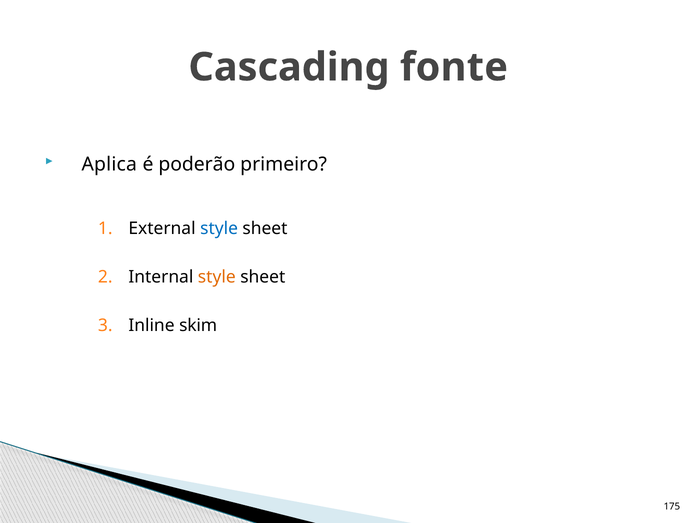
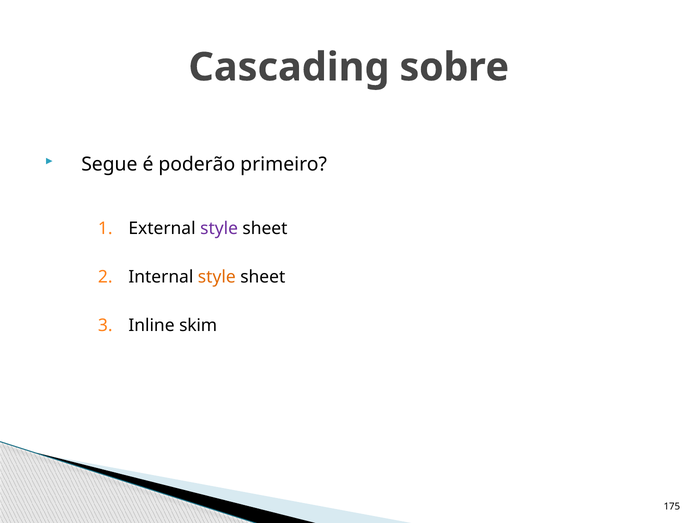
fonte: fonte -> sobre
Aplica: Aplica -> Segue
style at (219, 228) colour: blue -> purple
